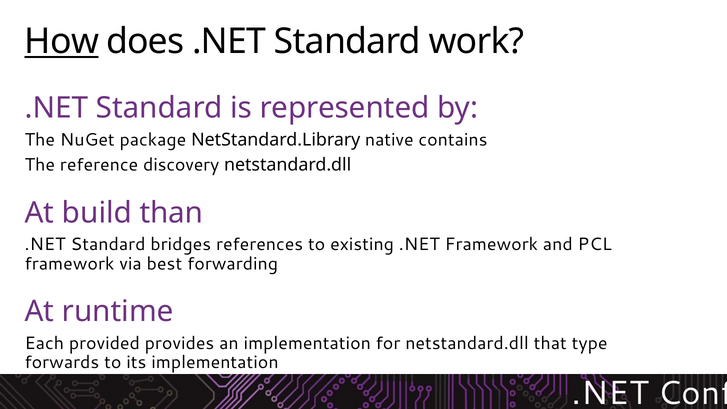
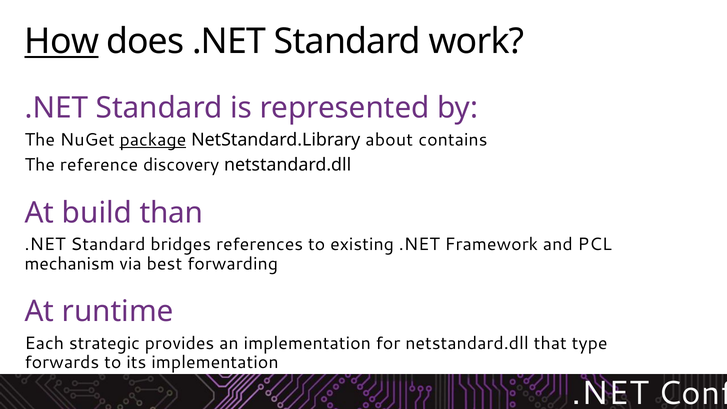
package underline: none -> present
native: native -> about
framework at (69, 264): framework -> mechanism
provided: provided -> strategic
